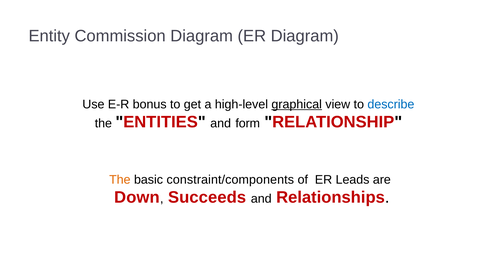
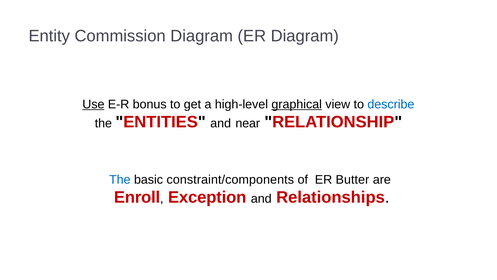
Use underline: none -> present
form: form -> near
The at (120, 179) colour: orange -> blue
Leads: Leads -> Butter
Down: Down -> Enroll
Succeeds: Succeeds -> Exception
